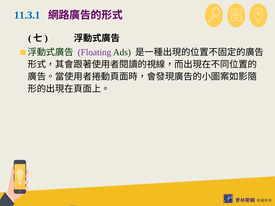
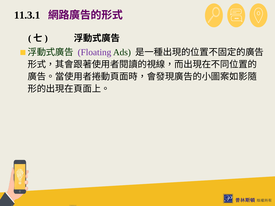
11.3.1 colour: blue -> black
